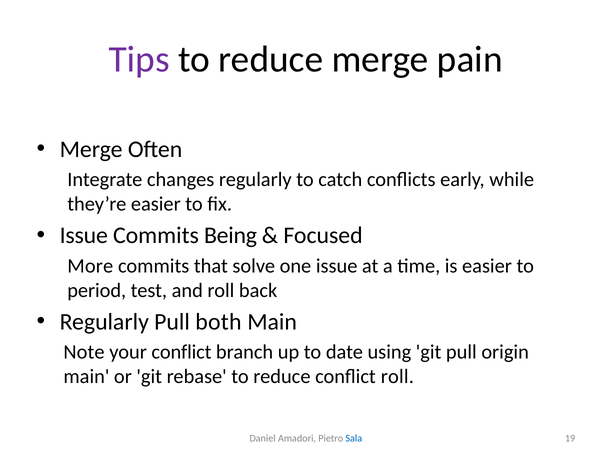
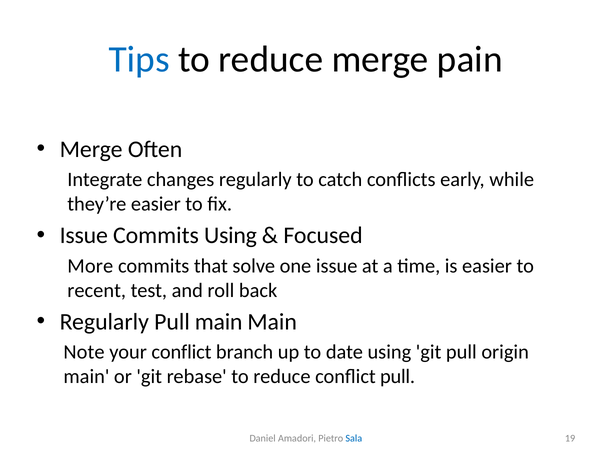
Tips colour: purple -> blue
Commits Being: Being -> Using
period: period -> recent
Pull both: both -> main
conflict roll: roll -> pull
